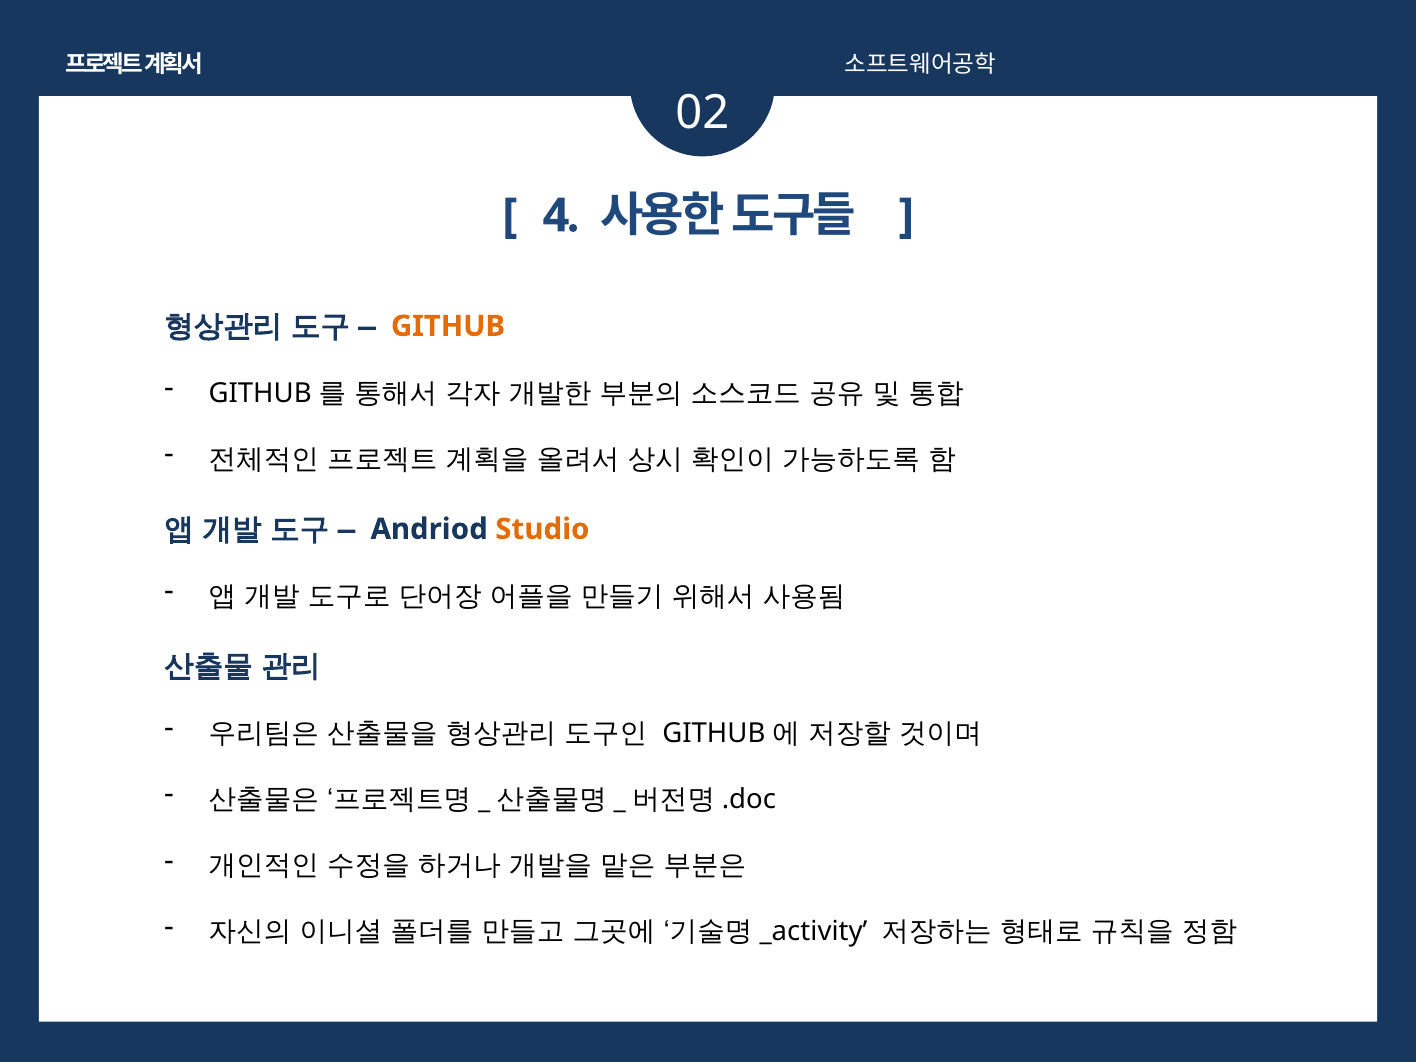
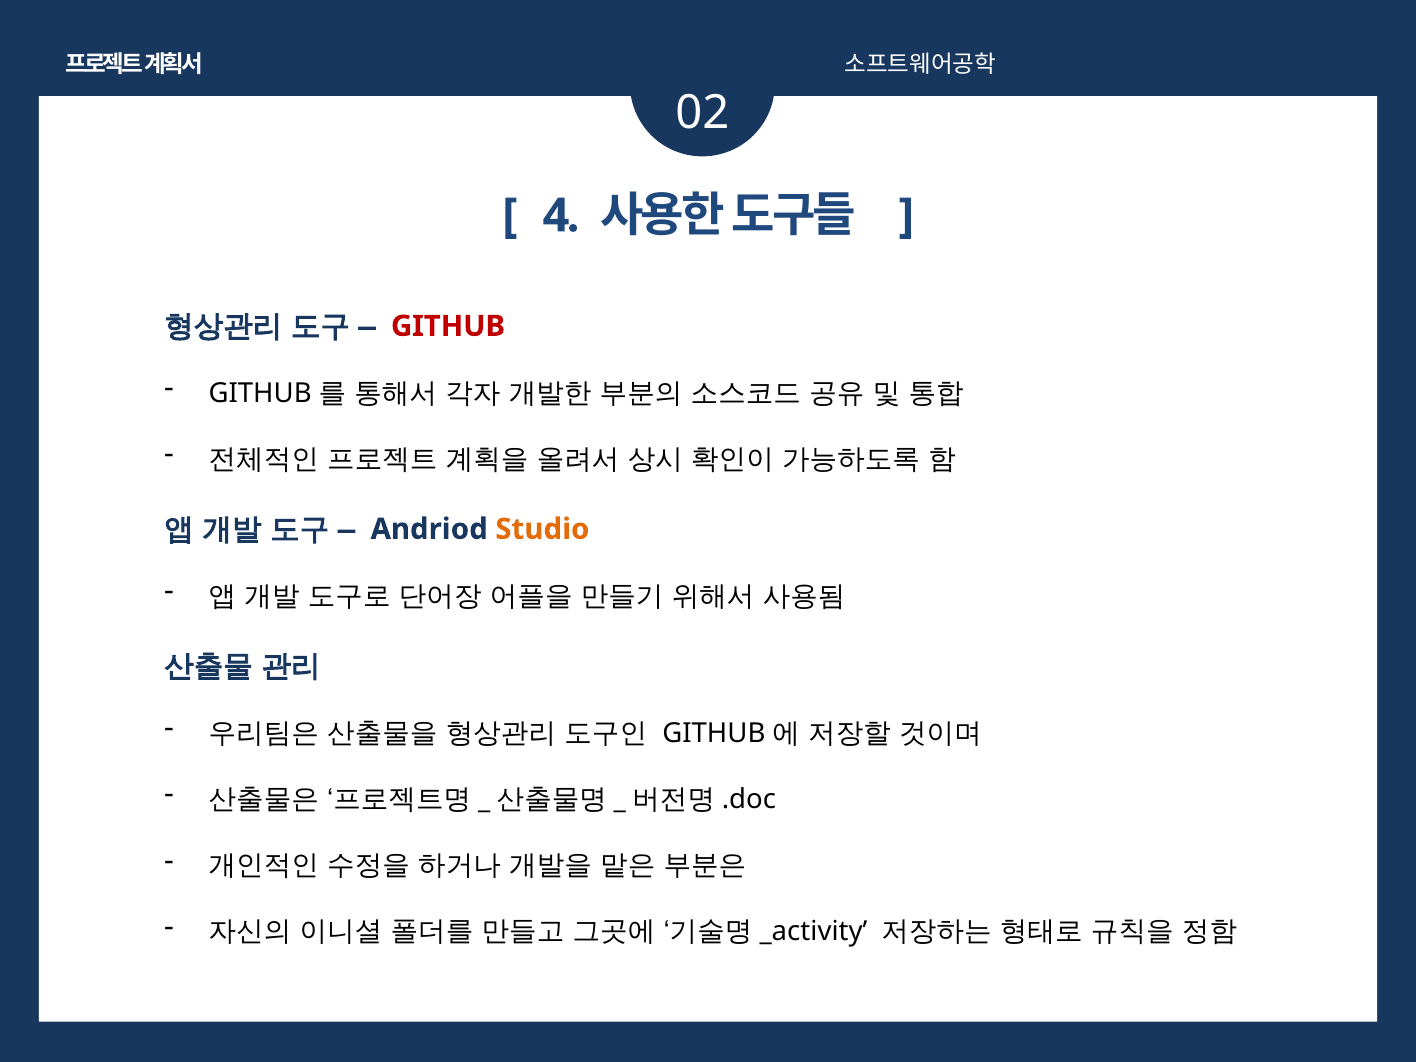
GITHUB colour: orange -> red
